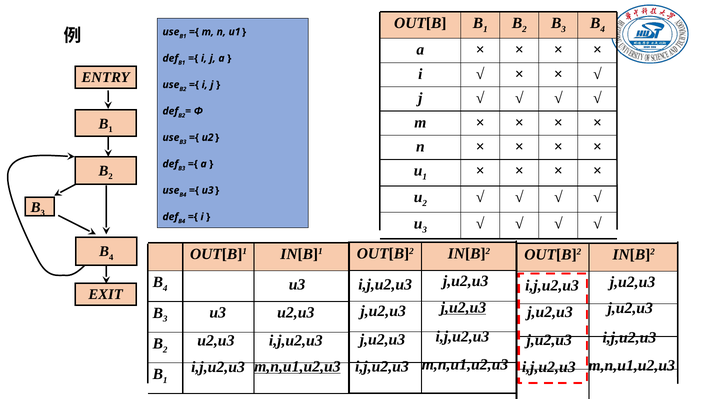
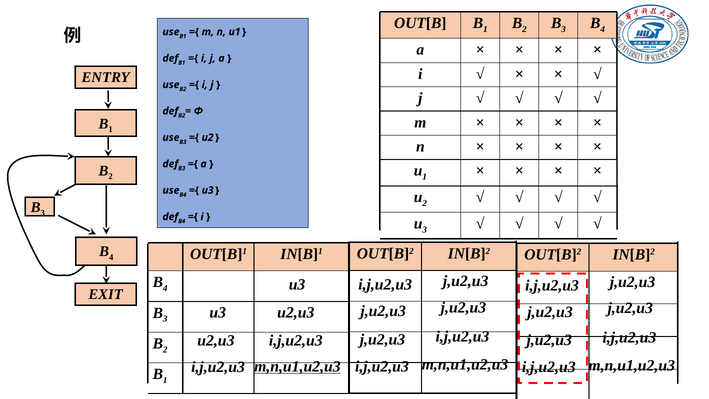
j,u2,u3 at (463, 307) underline: present -> none
